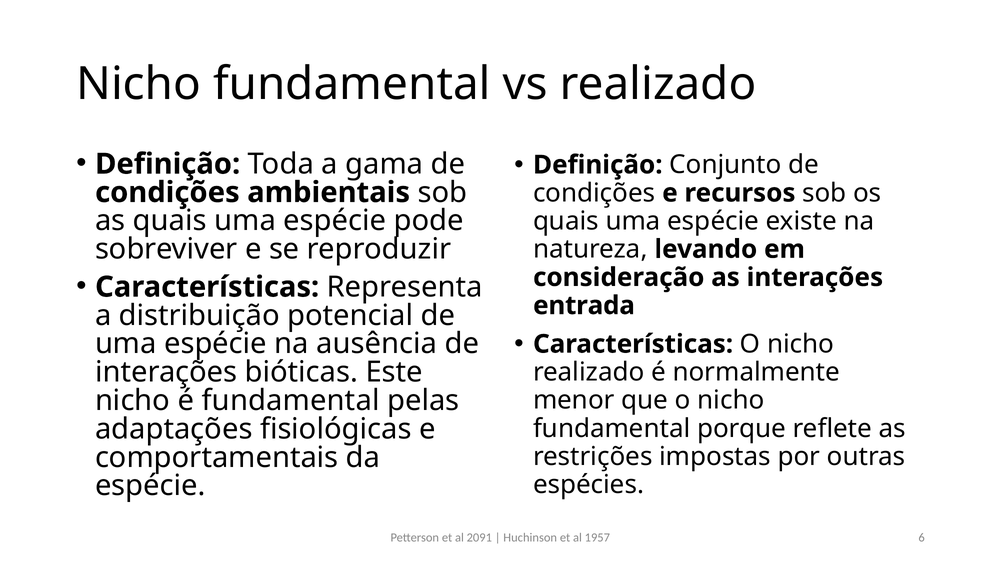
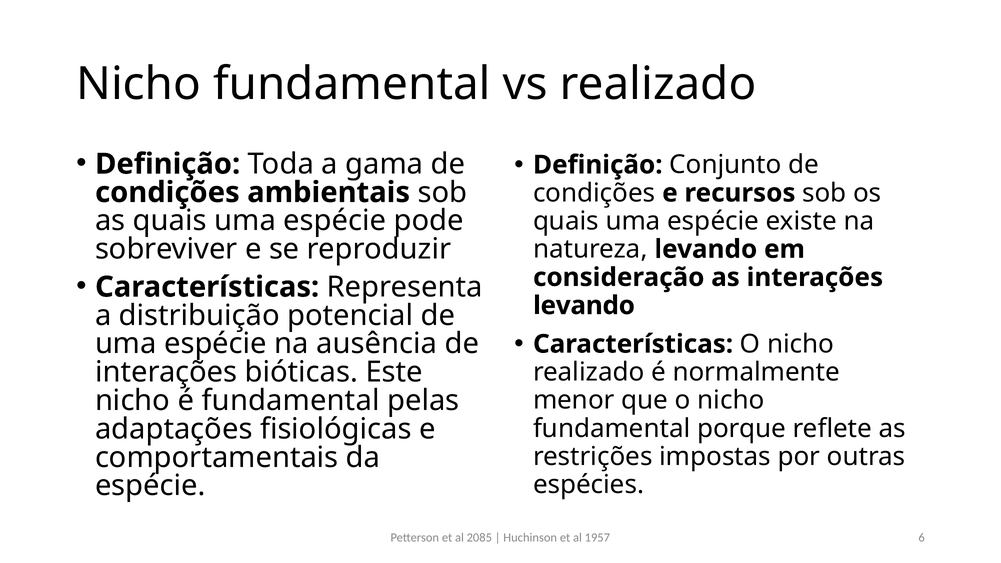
entrada at (584, 306): entrada -> levando
2091: 2091 -> 2085
